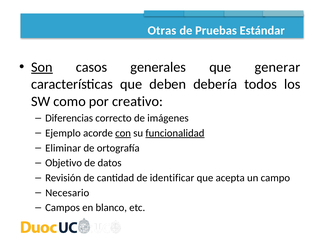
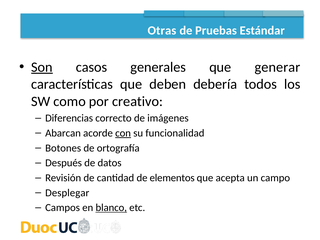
Ejemplo: Ejemplo -> Abarcan
funcionalidad underline: present -> none
Eliminar: Eliminar -> Botones
Objetivo: Objetivo -> Después
identificar: identificar -> elementos
Necesario: Necesario -> Desplegar
blanco underline: none -> present
